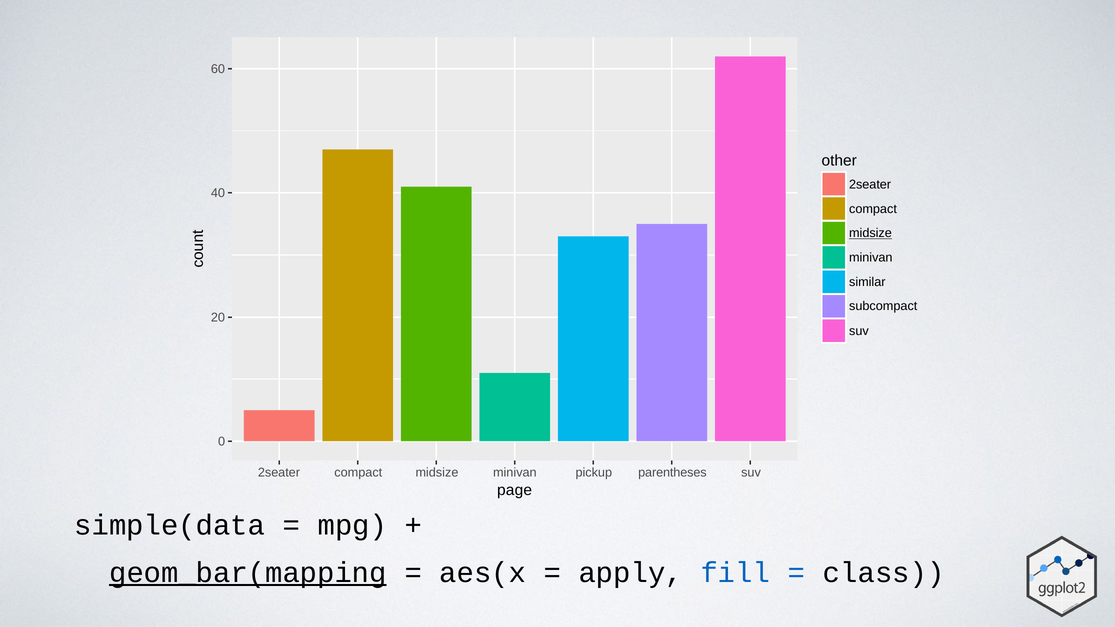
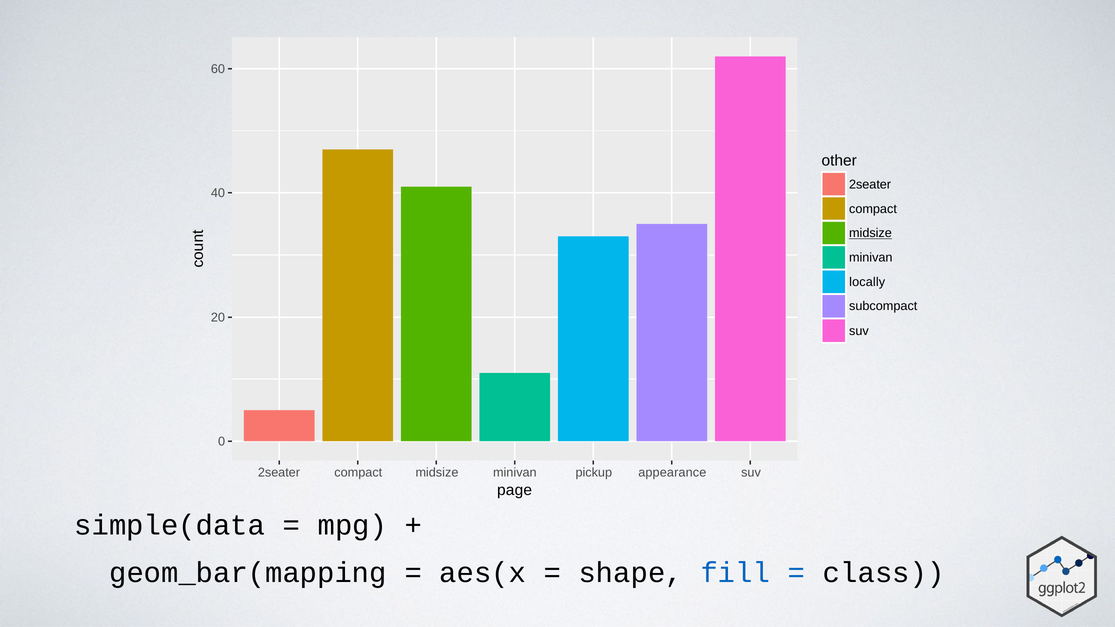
similar: similar -> locally
parentheses: parentheses -> appearance
geom_bar(mapping underline: present -> none
apply: apply -> shape
